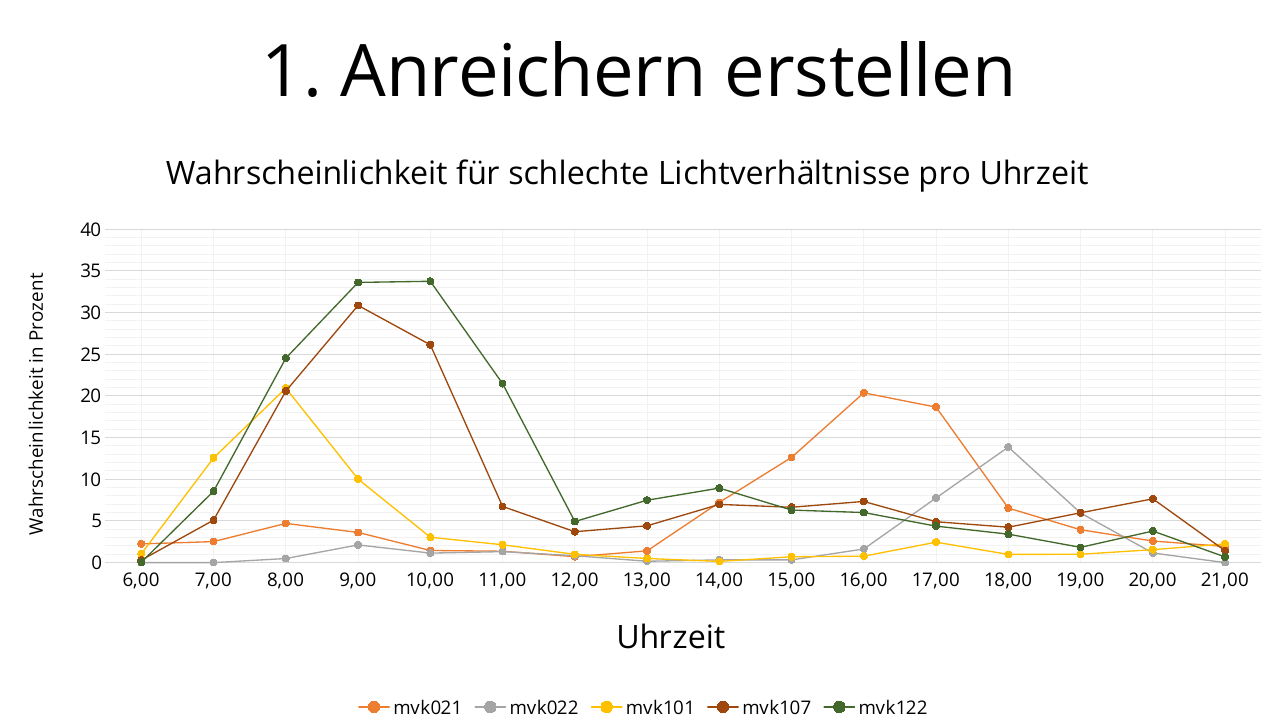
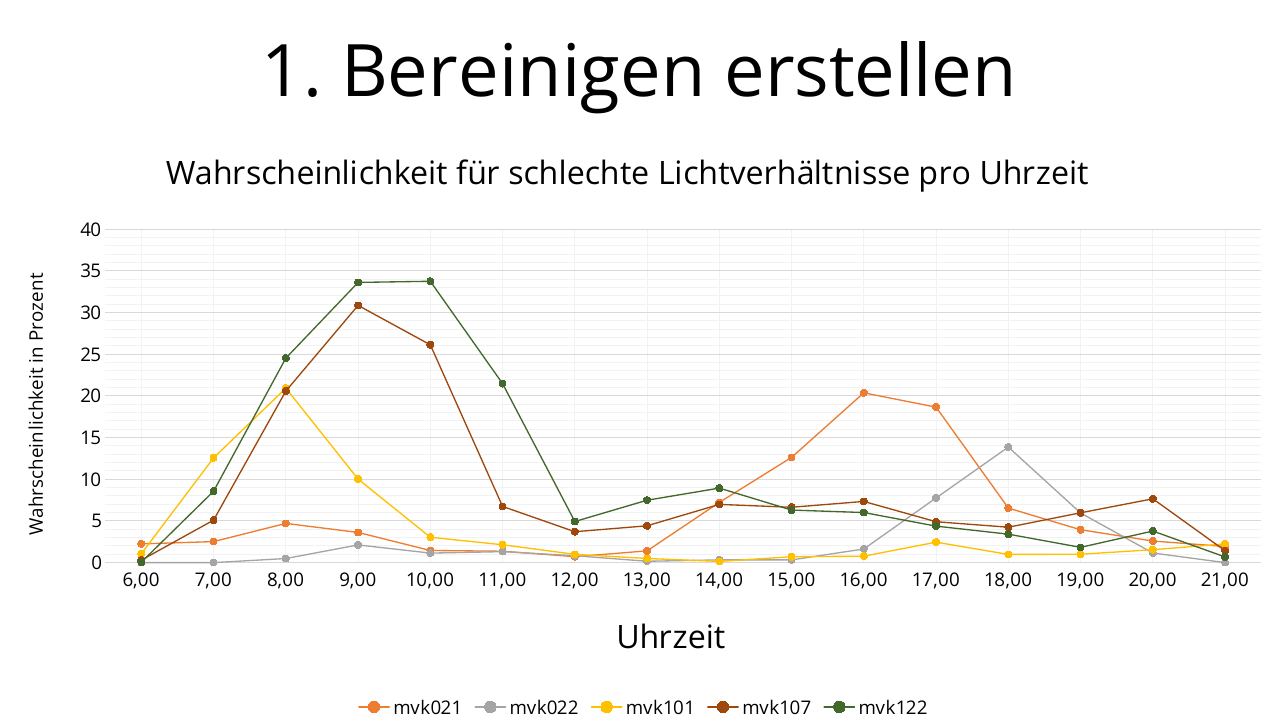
Anreichern: Anreichern -> Bereinigen
